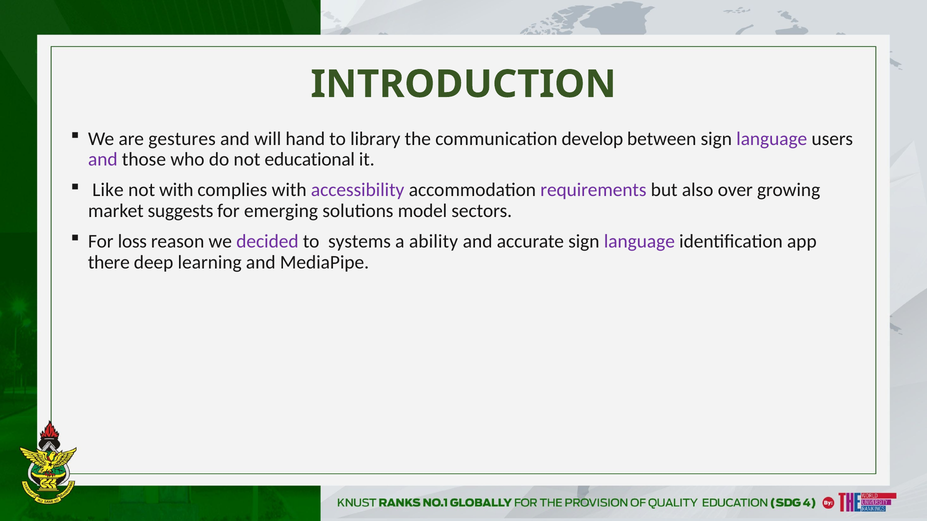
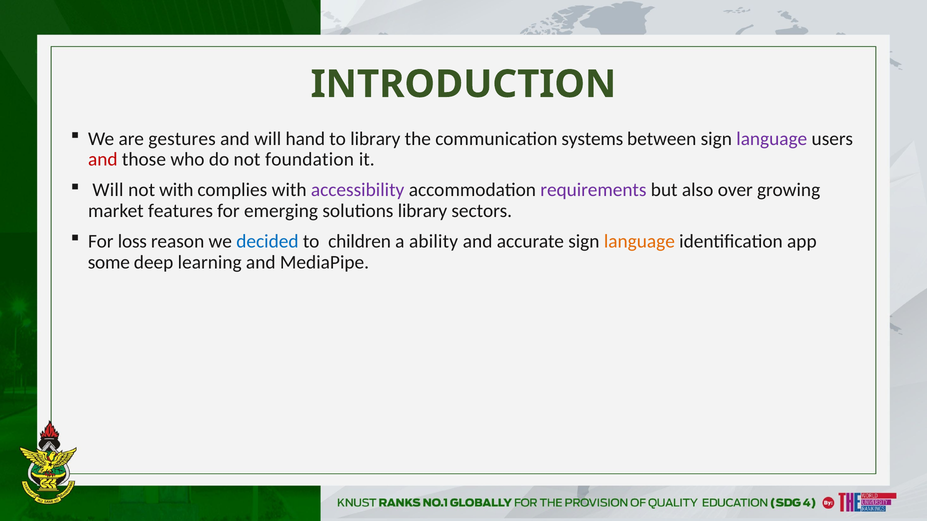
develop: develop -> systems
and at (103, 160) colour: purple -> red
educational: educational -> foundation
Like at (108, 190): Like -> Will
suggests: suggests -> features
solutions model: model -> library
decided colour: purple -> blue
systems: systems -> children
language at (639, 242) colour: purple -> orange
there: there -> some
